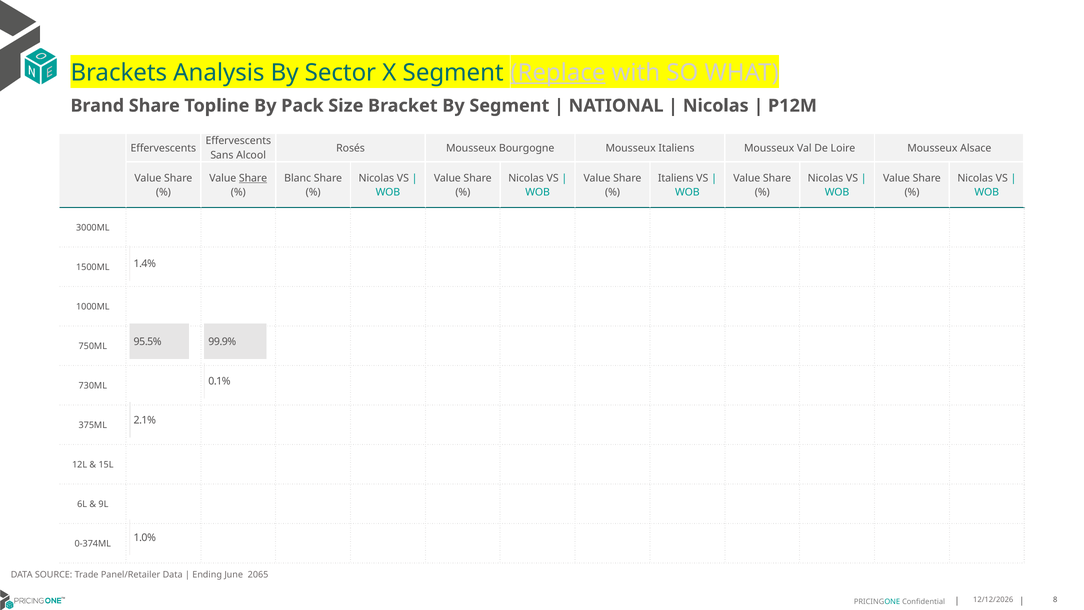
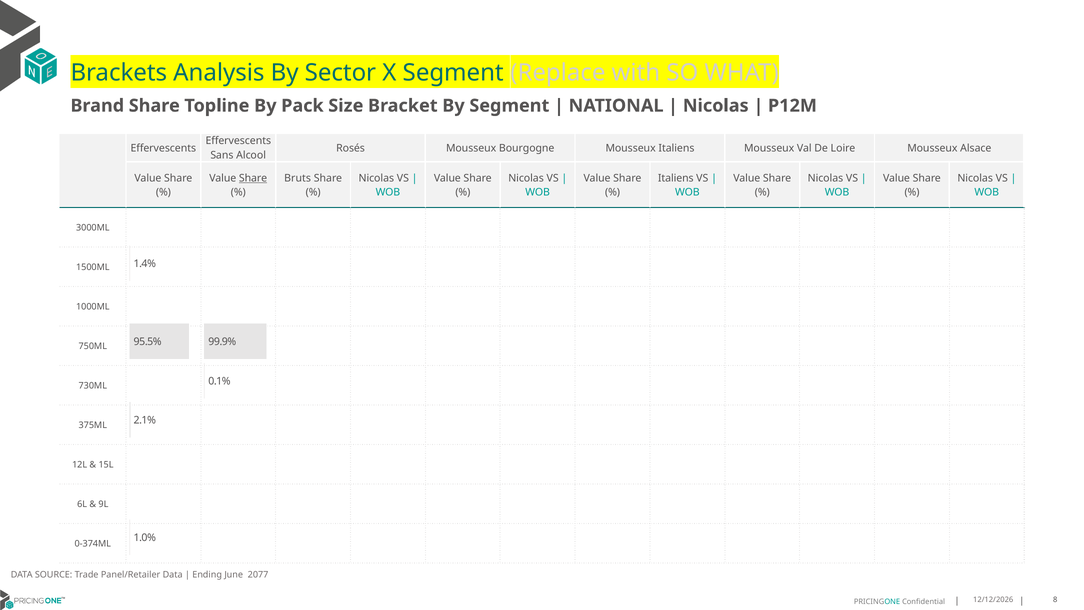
Replace underline: present -> none
Blanc: Blanc -> Bruts
2065: 2065 -> 2077
